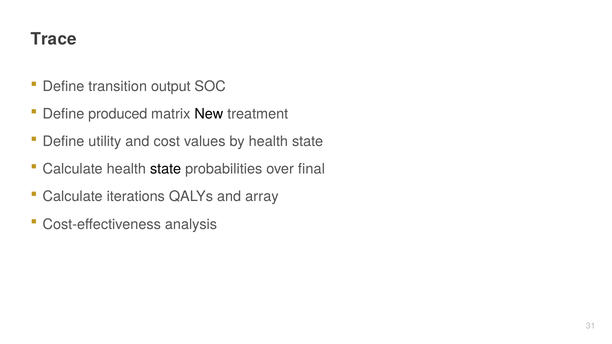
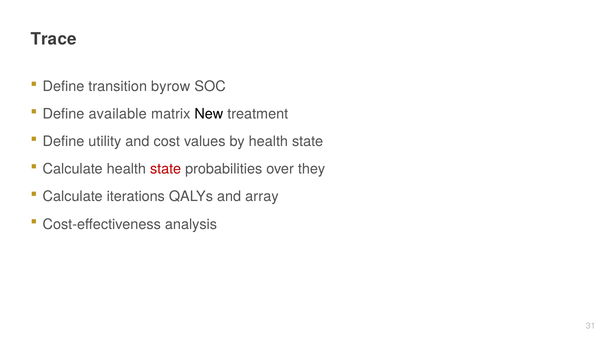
output: output -> byrow
produced: produced -> available
state at (166, 169) colour: black -> red
final: final -> they
